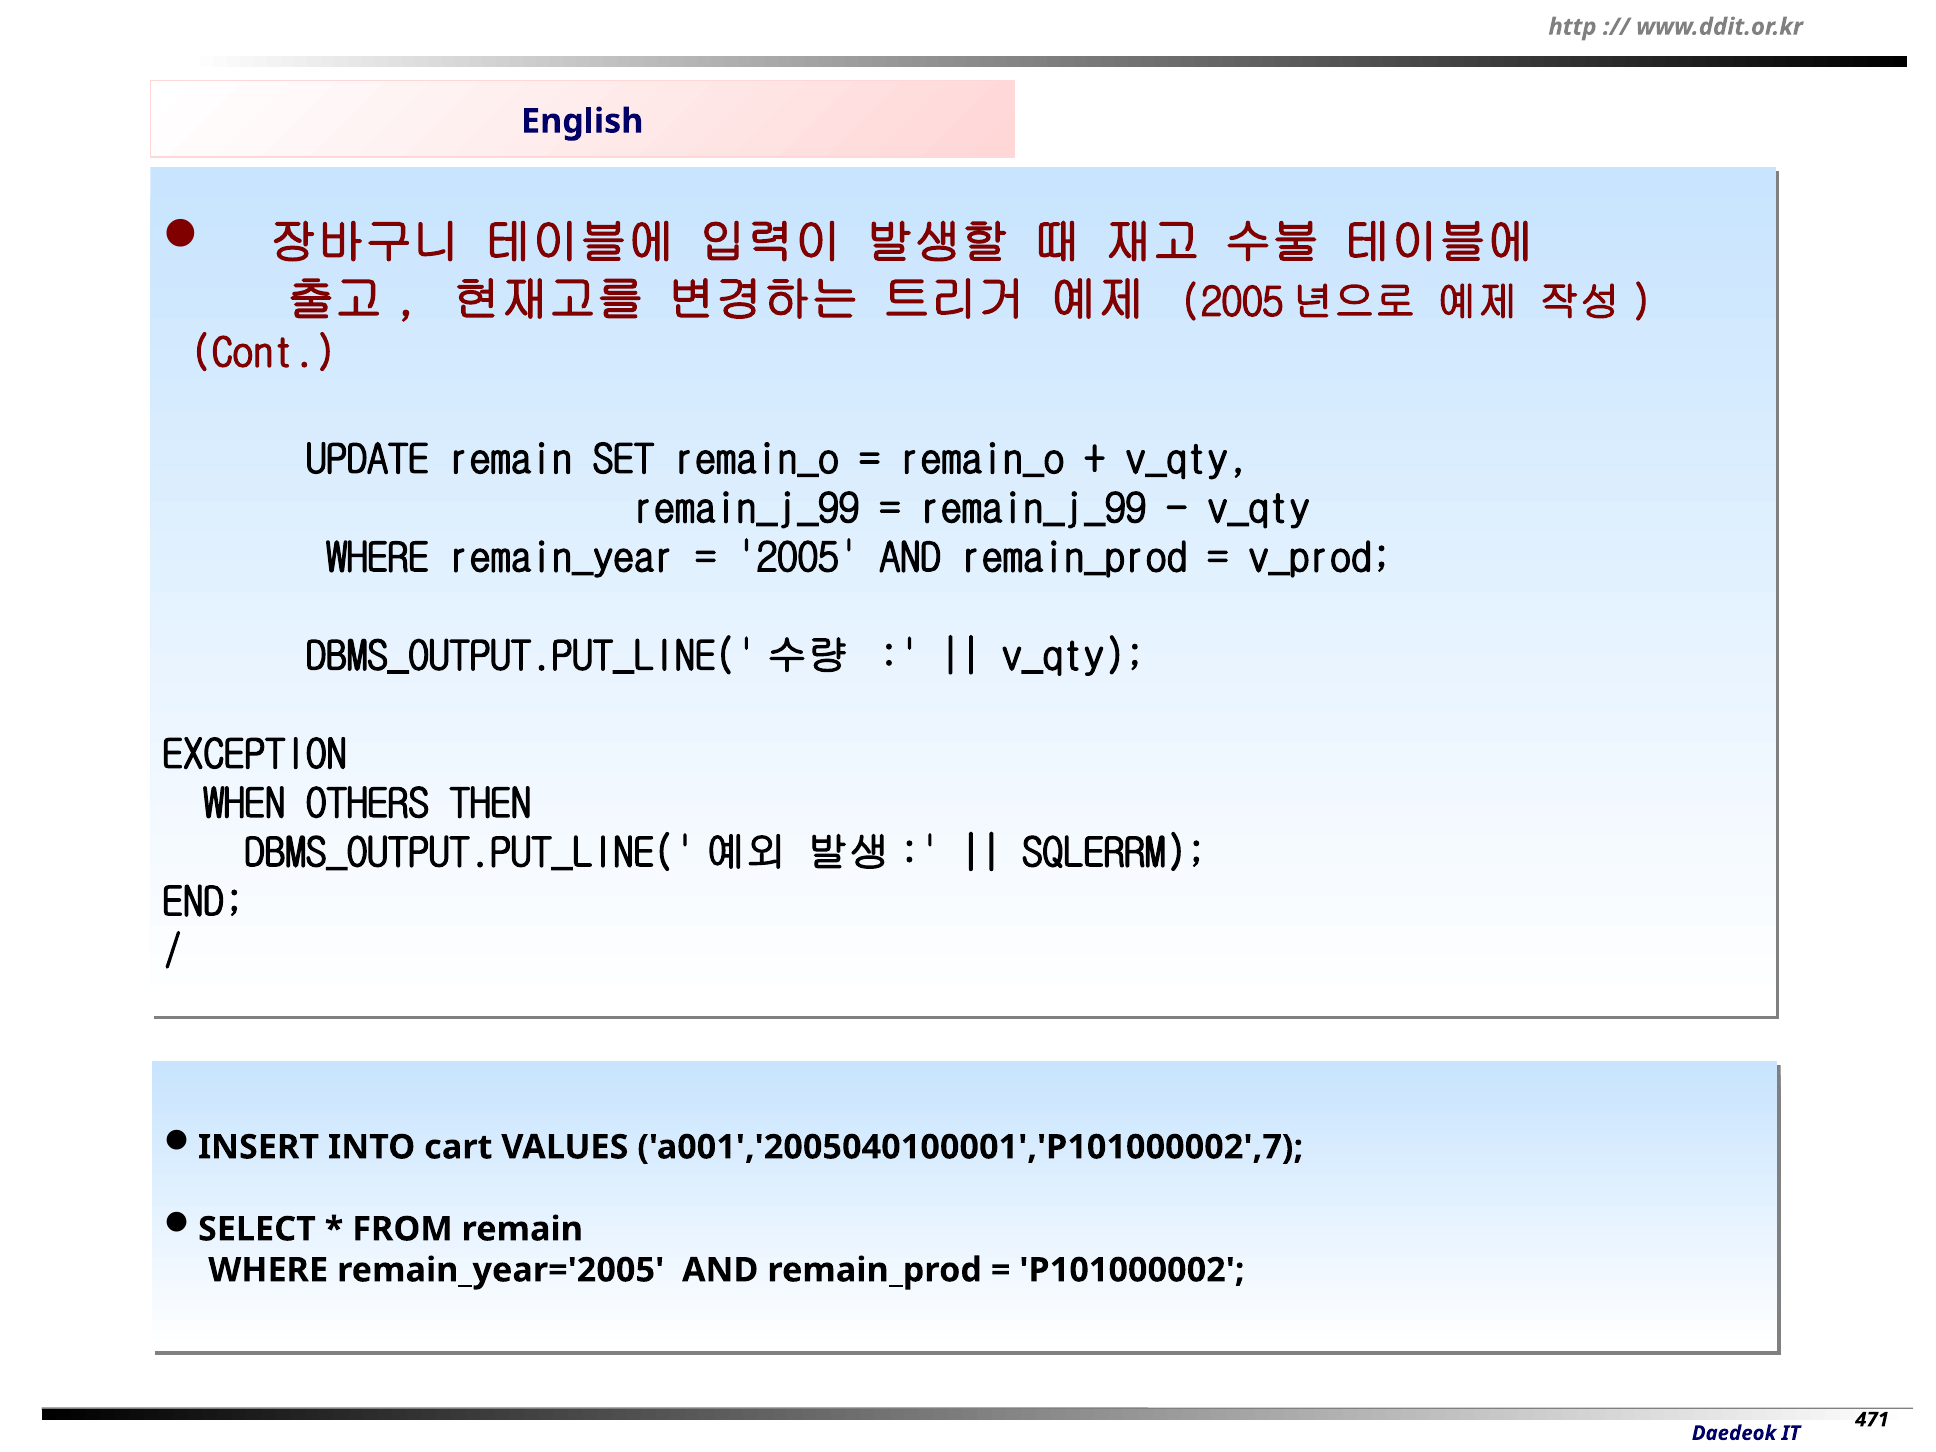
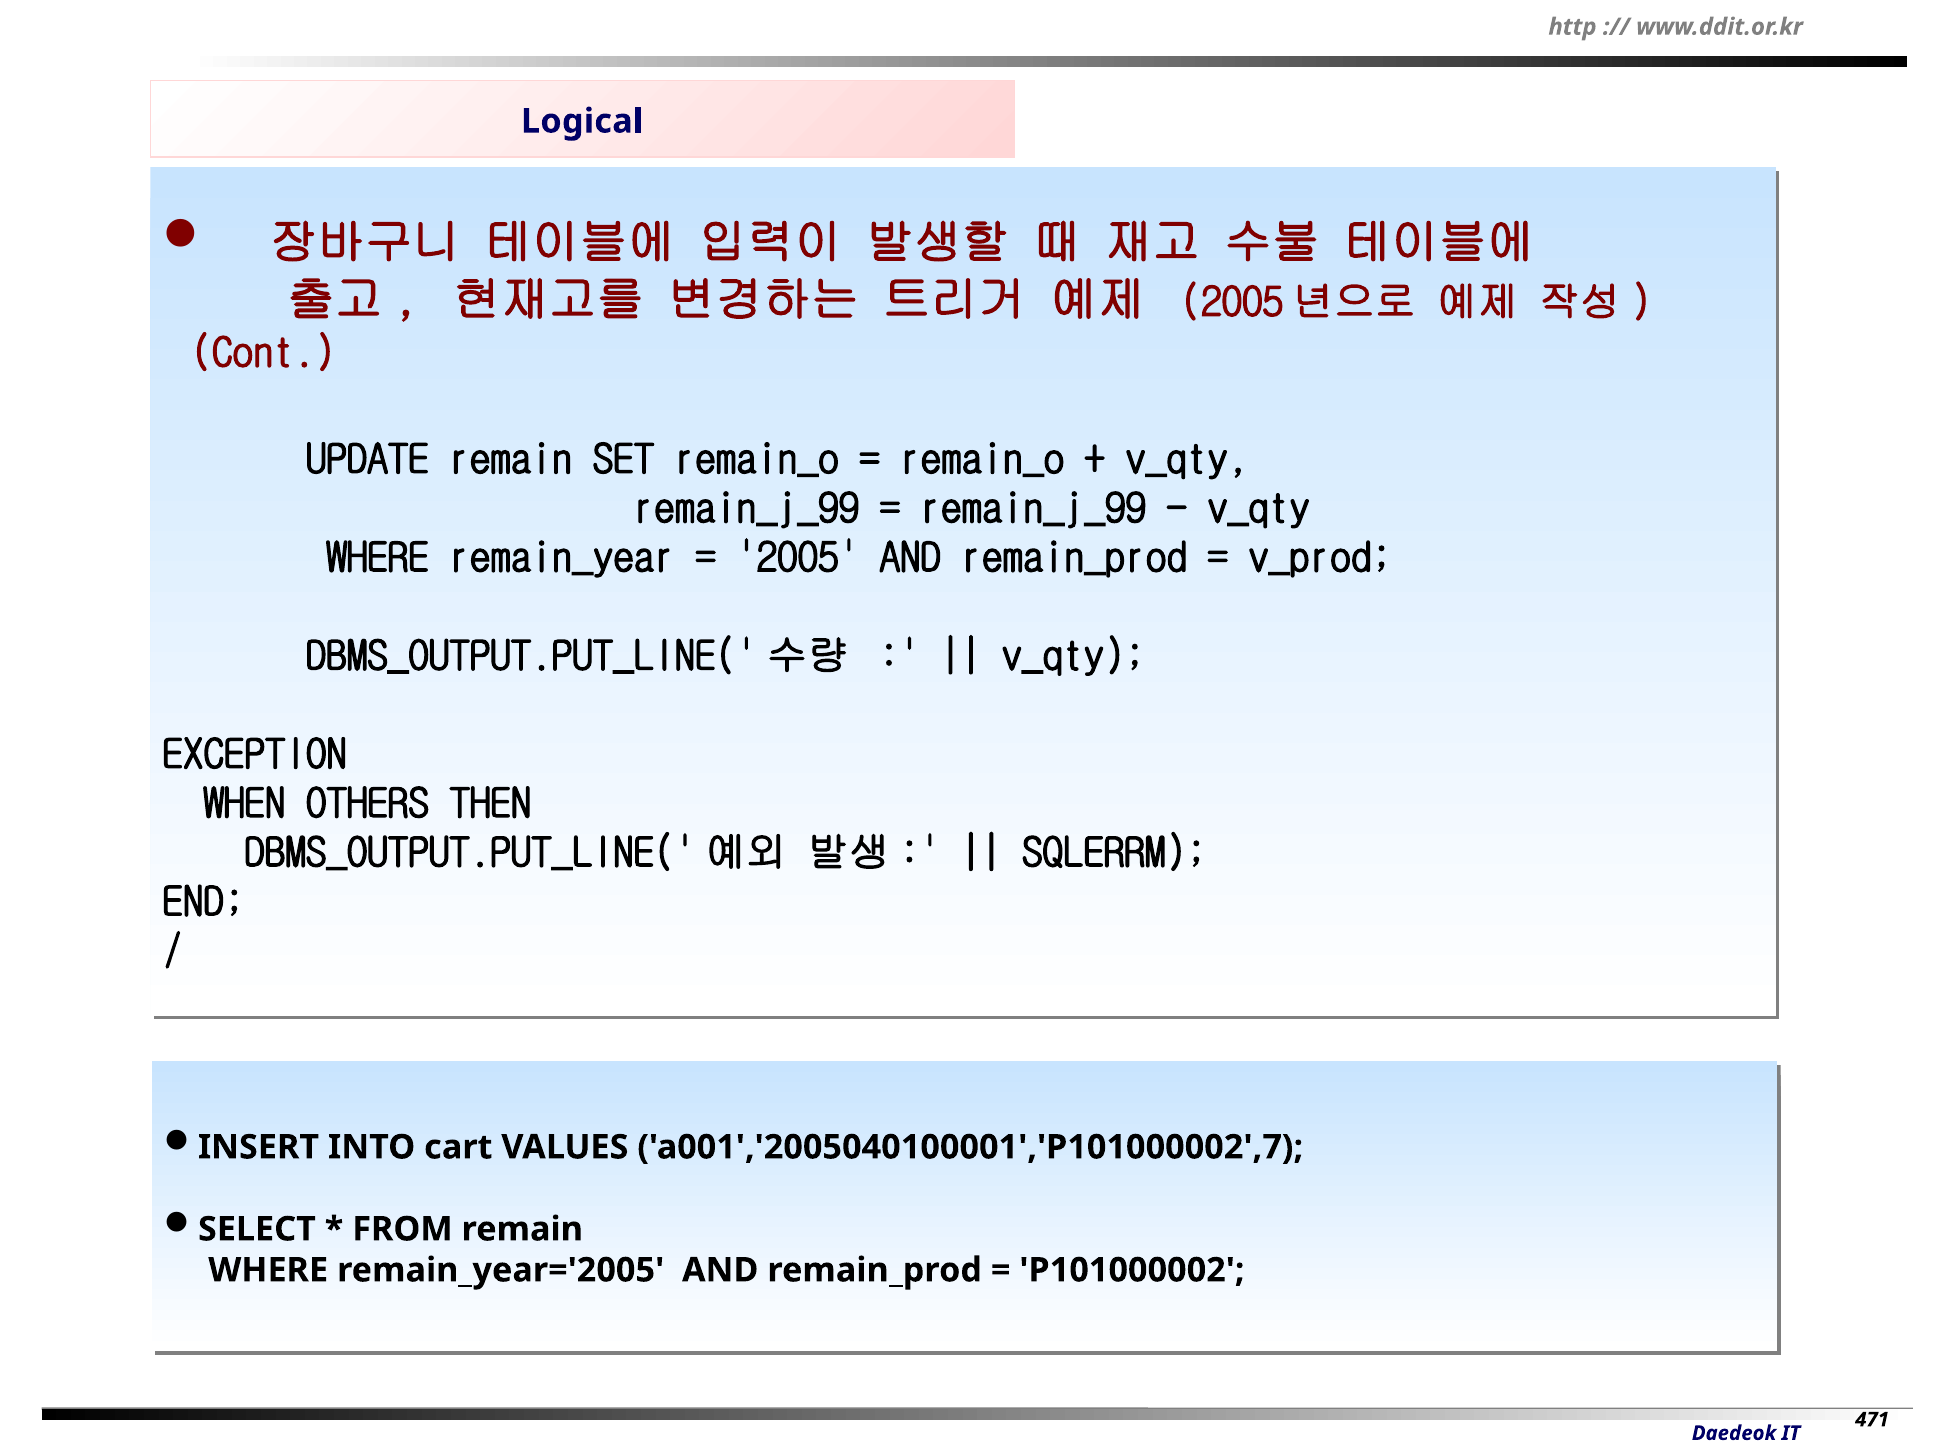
English: English -> Logical
